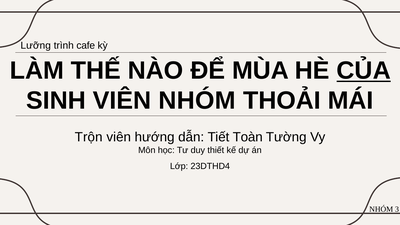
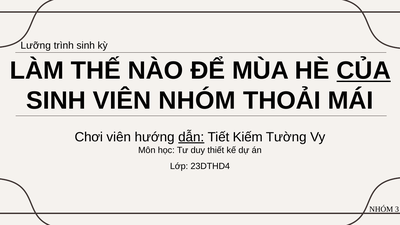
trình cafe: cafe -> sinh
Trộn: Trộn -> Chơi
dẫn underline: none -> present
Toàn: Toàn -> Kiếm
